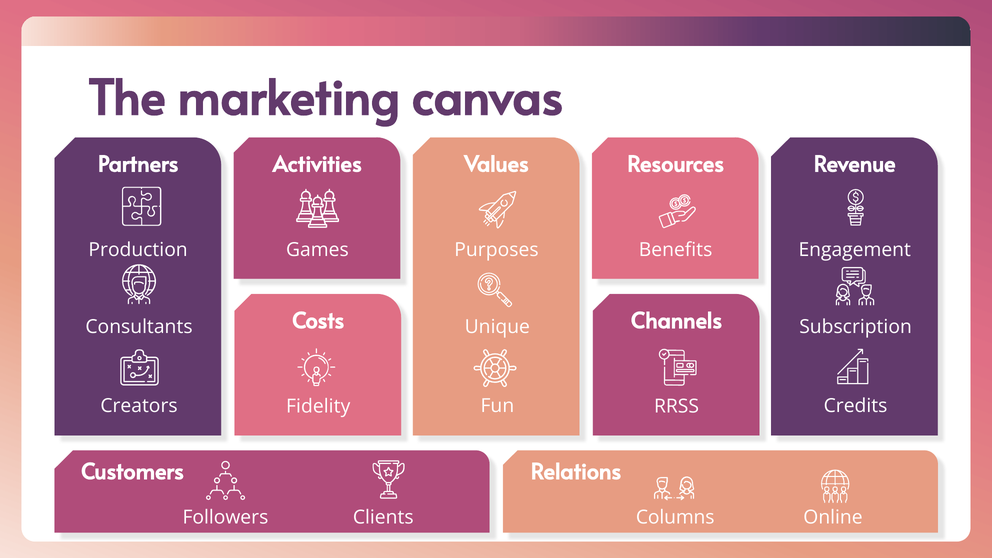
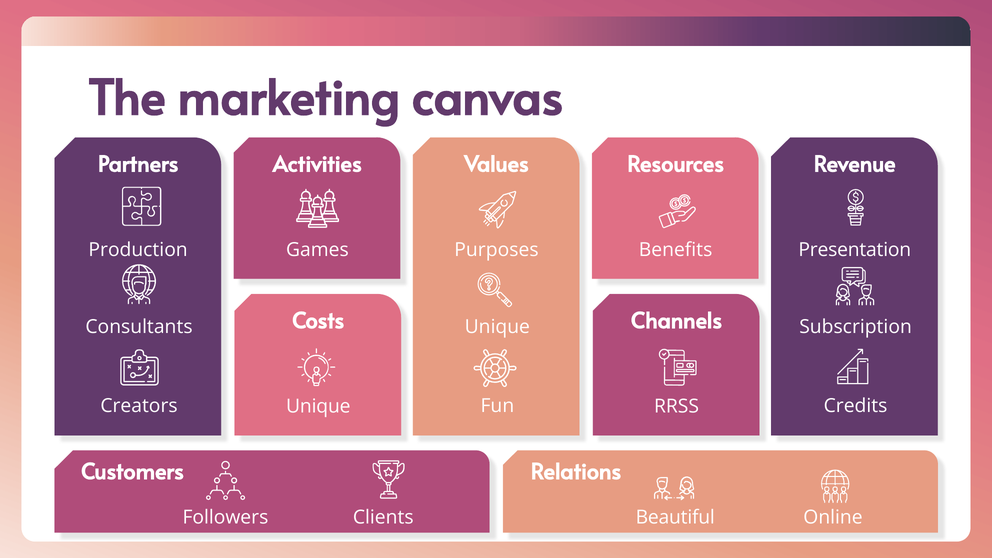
Engagement: Engagement -> Presentation
Fidelity at (318, 406): Fidelity -> Unique
Columns: Columns -> Beautiful
